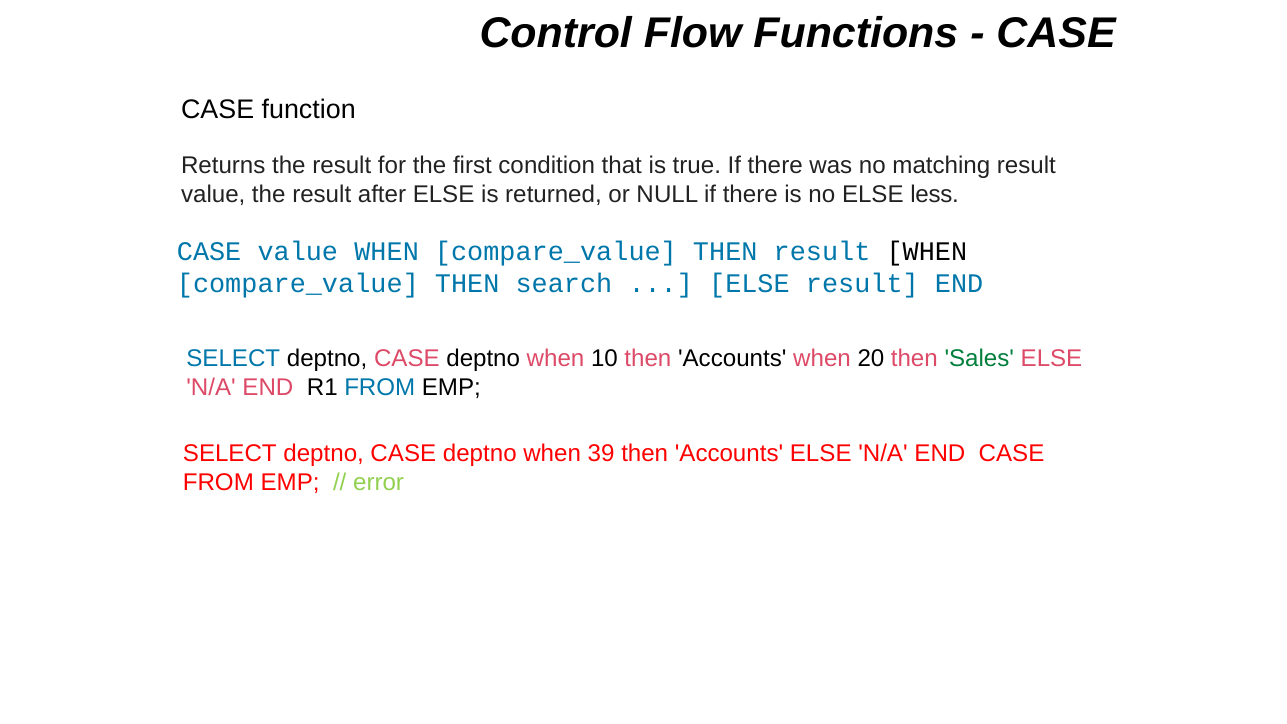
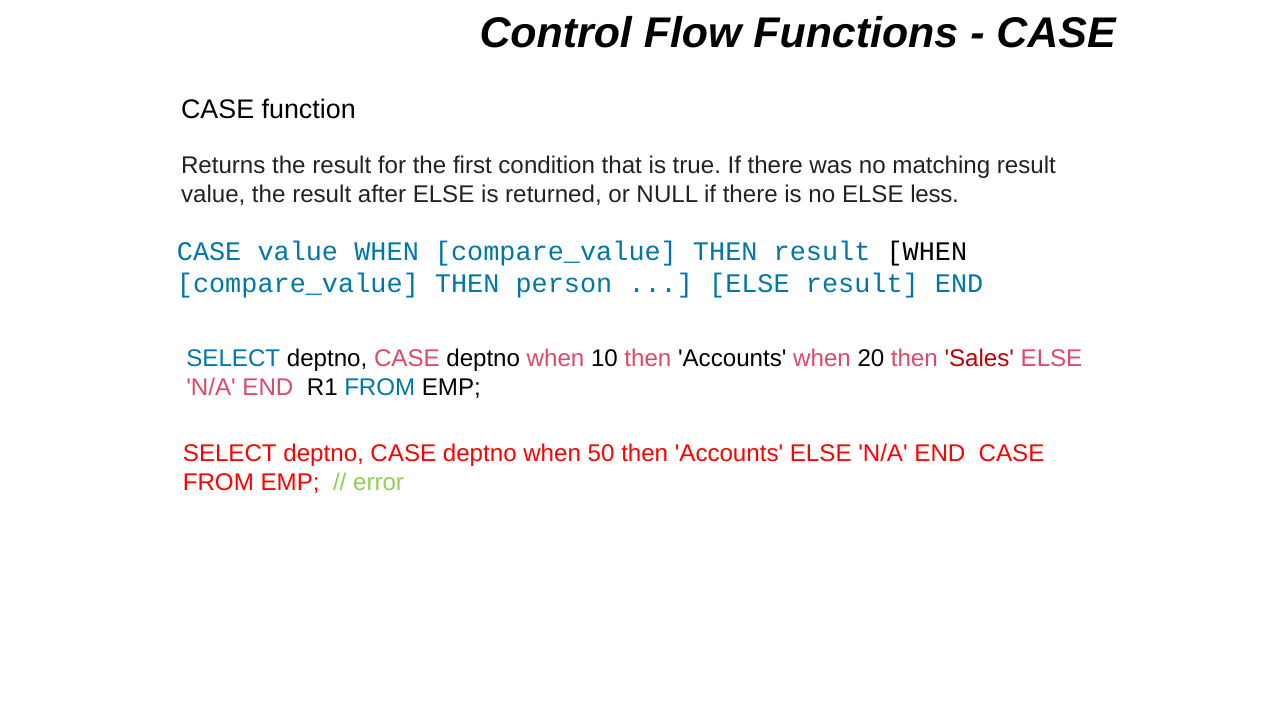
search: search -> person
Sales colour: green -> red
39: 39 -> 50
